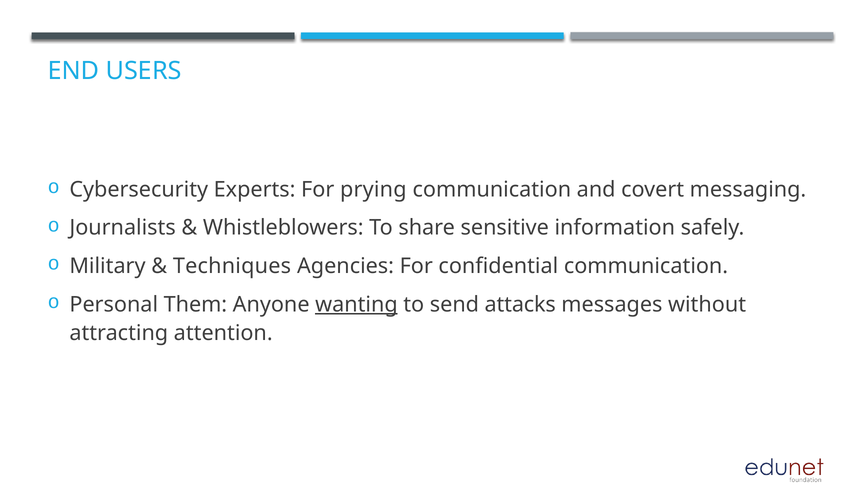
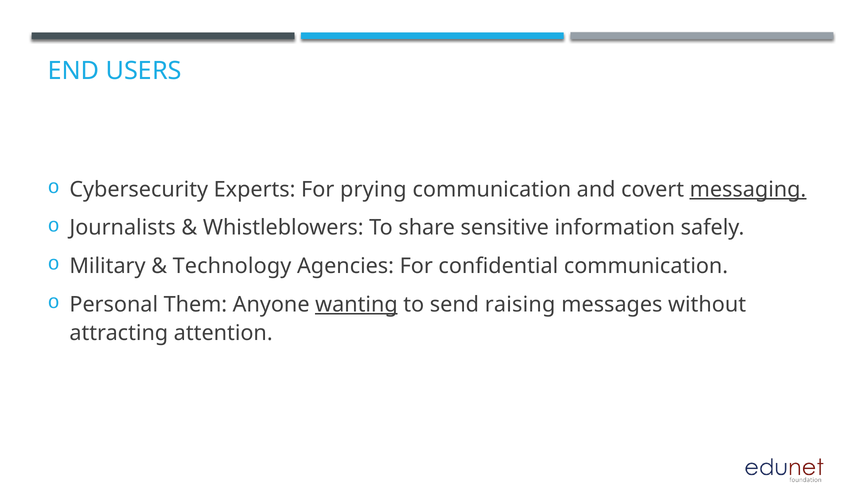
messaging underline: none -> present
Techniques: Techniques -> Technology
attacks: attacks -> raising
